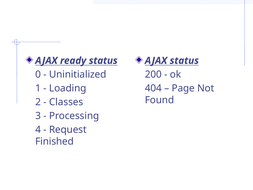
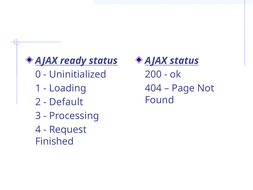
Classes: Classes -> Default
